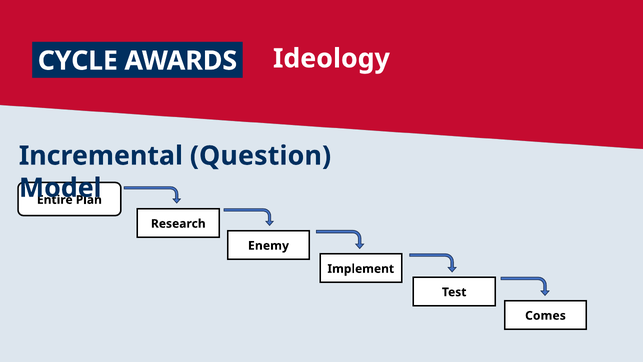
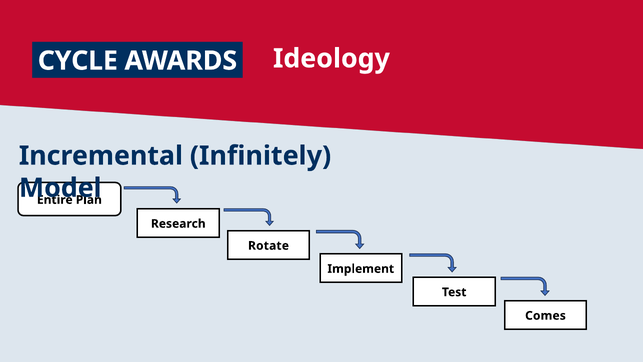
Question: Question -> Infinitely
Enemy: Enemy -> Rotate
